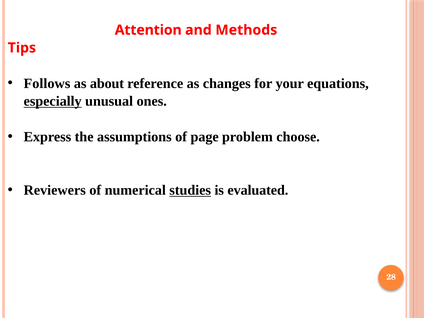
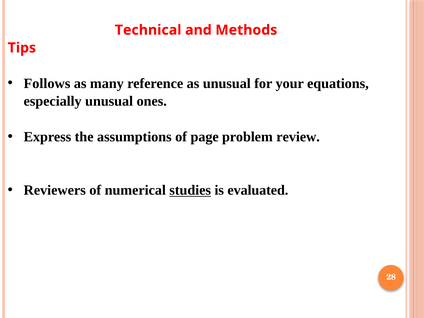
Attention: Attention -> Technical
about: about -> many
as changes: changes -> unusual
especially underline: present -> none
choose: choose -> review
